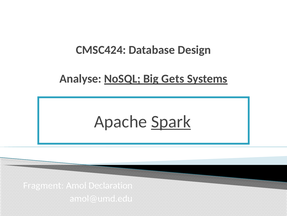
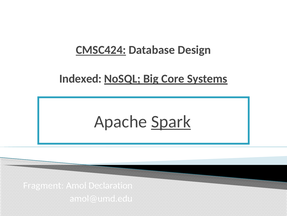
CMSC424 underline: none -> present
Analyse: Analyse -> Indexed
Gets: Gets -> Core
